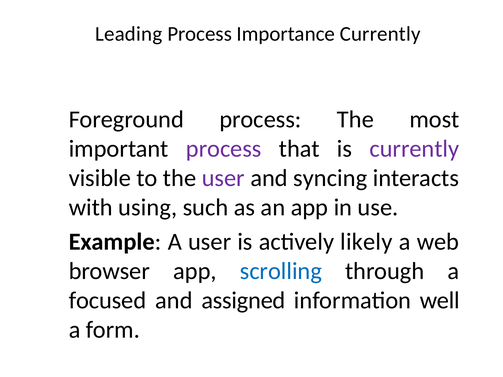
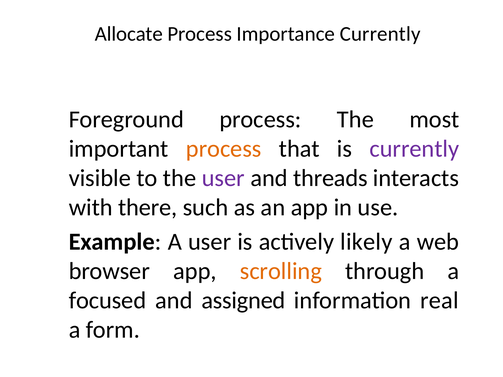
Leading: Leading -> Allocate
process at (224, 149) colour: purple -> orange
syncing: syncing -> threads
using: using -> there
scrolling colour: blue -> orange
well: well -> real
